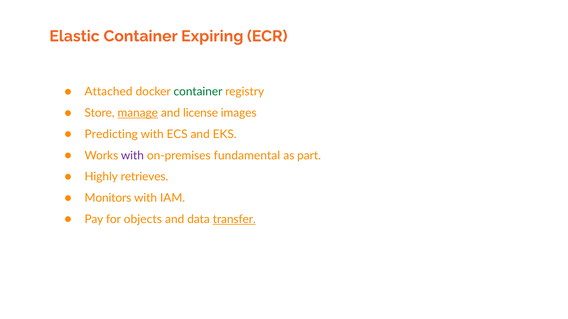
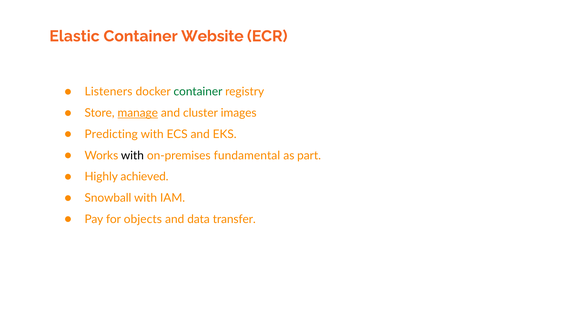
Expiring: Expiring -> Website
Attached: Attached -> Listeners
license: license -> cluster
with at (132, 156) colour: purple -> black
retrieves: retrieves -> achieved
Monitors: Monitors -> Snowball
transfer underline: present -> none
